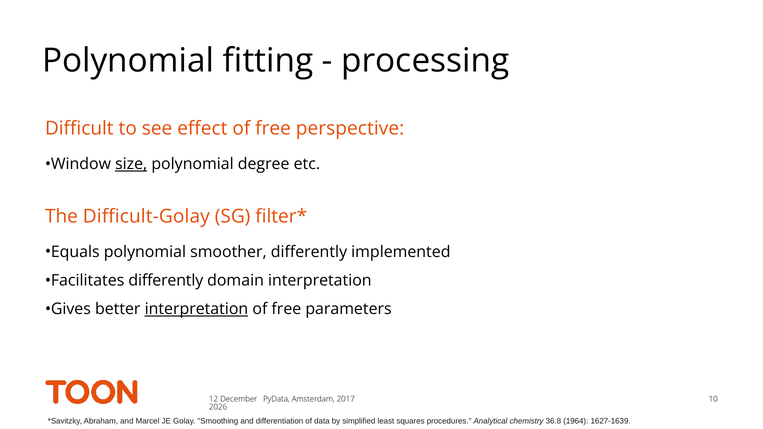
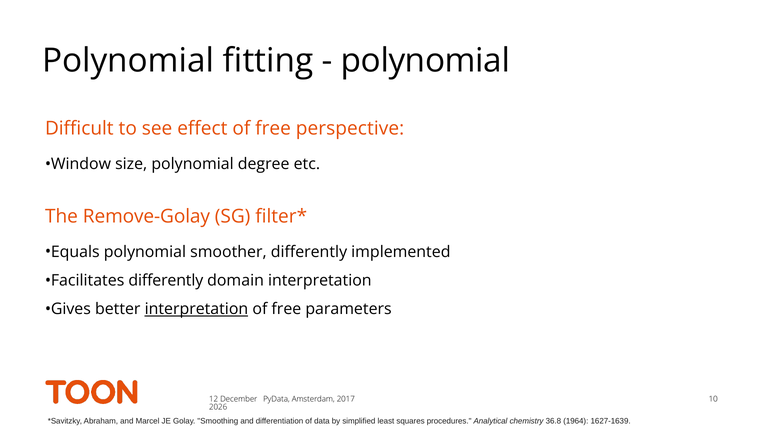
processing at (425, 61): processing -> polynomial
size underline: present -> none
Difficult-Golay: Difficult-Golay -> Remove-Golay
